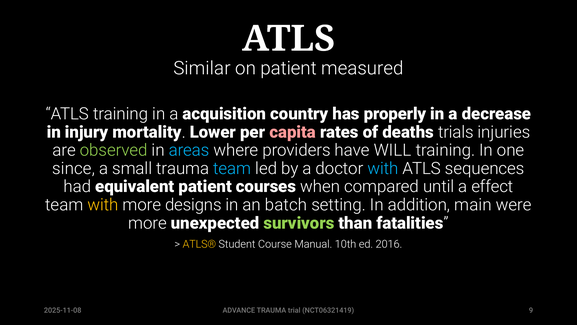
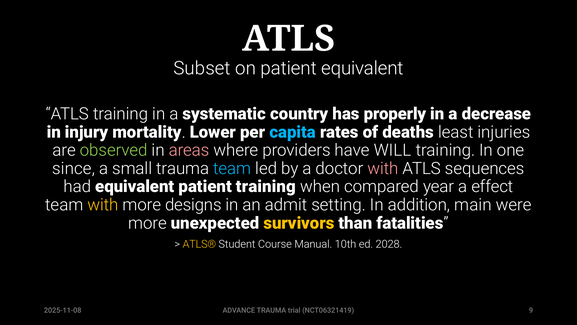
Similar: Similar -> Subset
patient measured: measured -> equivalent
acquisition: acquisition -> systematic
capita colour: pink -> light blue
trials: trials -> least
areas colour: light blue -> pink
with at (383, 168) colour: light blue -> pink
patient courses: courses -> training
until: until -> year
batch: batch -> admit
survivors colour: light green -> yellow
2016: 2016 -> 2028
